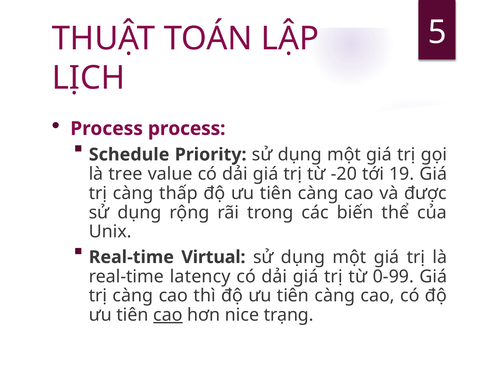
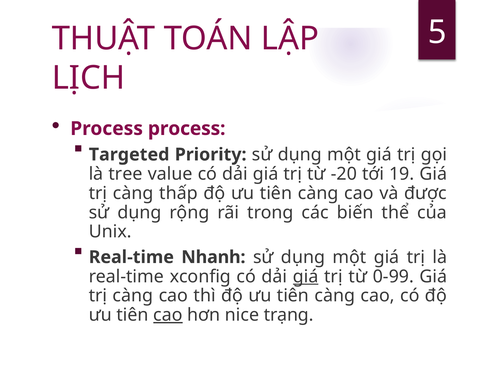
Schedule: Schedule -> Targeted
Virtual: Virtual -> Nhanh
latency: latency -> xconfig
giá at (306, 276) underline: none -> present
